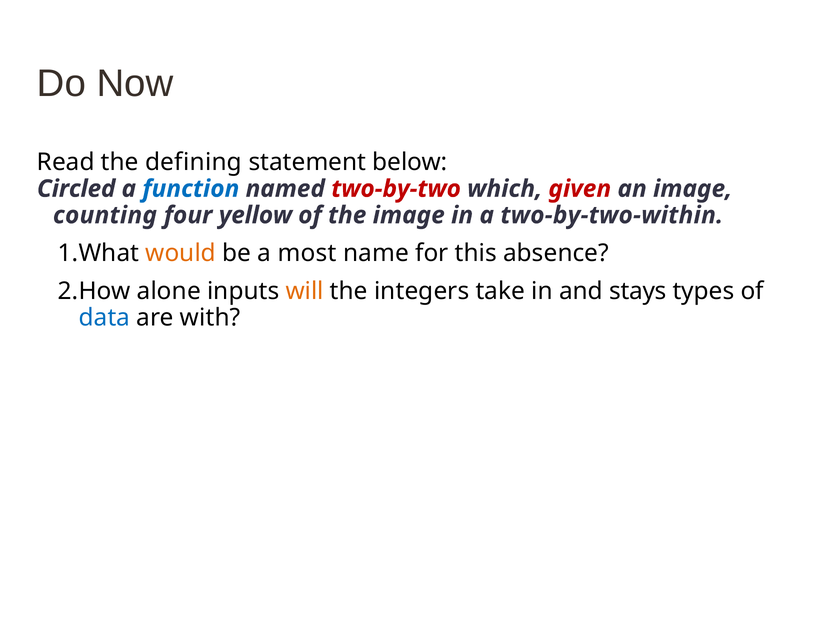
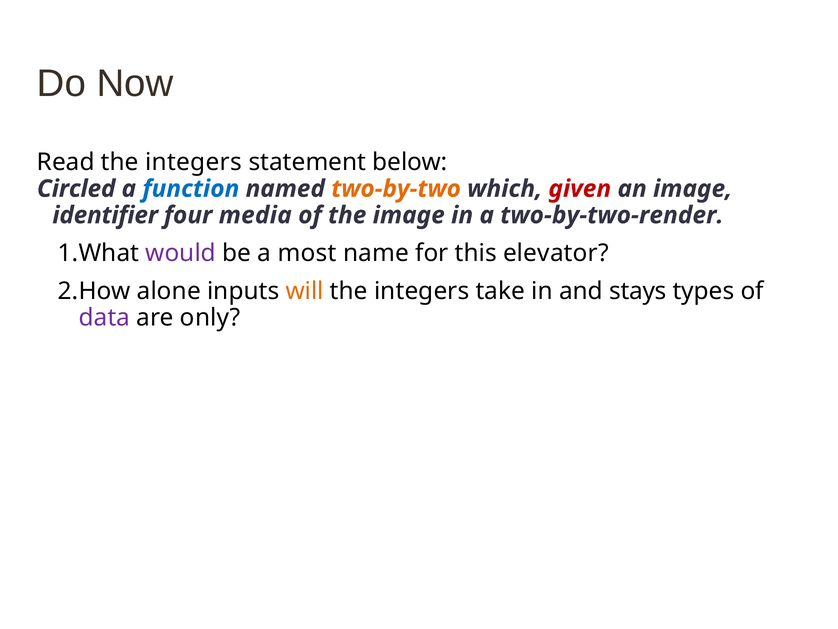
Read the defining: defining -> integers
two-by-two colour: red -> orange
counting: counting -> identifier
yellow: yellow -> media
two-by-two-within: two-by-two-within -> two-by-two-render
would colour: orange -> purple
absence: absence -> elevator
data colour: blue -> purple
with: with -> only
